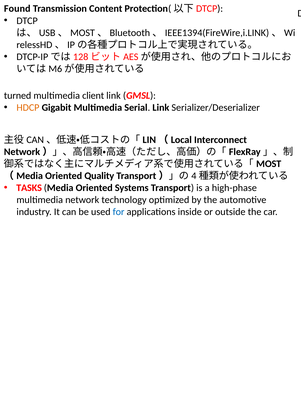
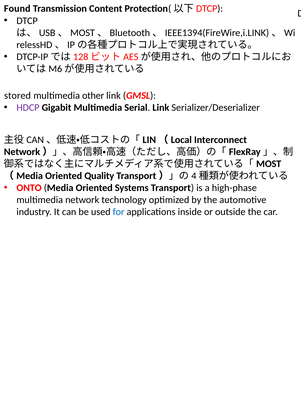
turned: turned -> stored
client: client -> other
HDCP colour: orange -> purple
TASKS: TASKS -> ONTO
